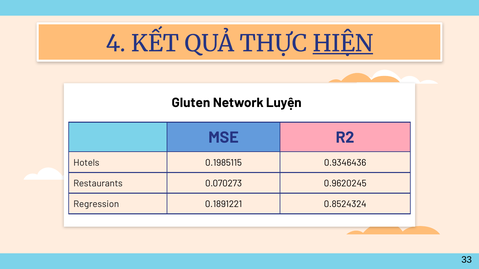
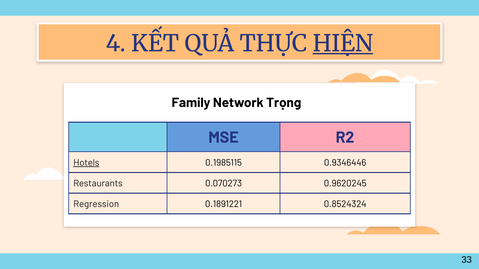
Gluten: Gluten -> Family
Luyện: Luyện -> Trọng
Hotels underline: none -> present
0.9346436: 0.9346436 -> 0.9346446
